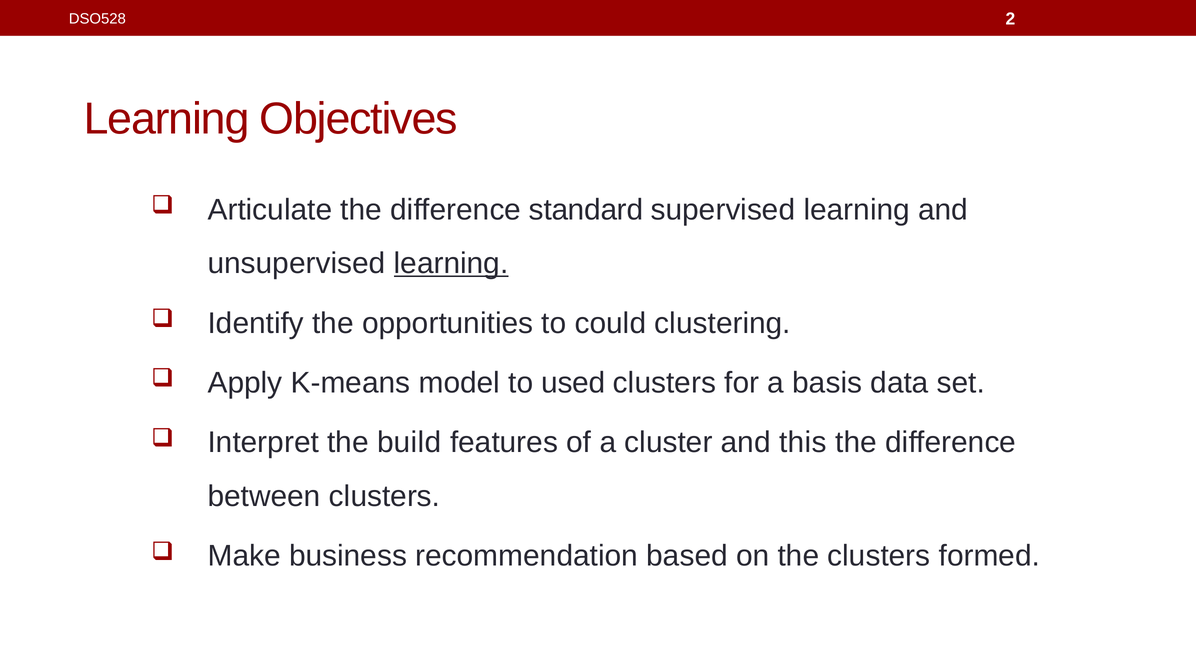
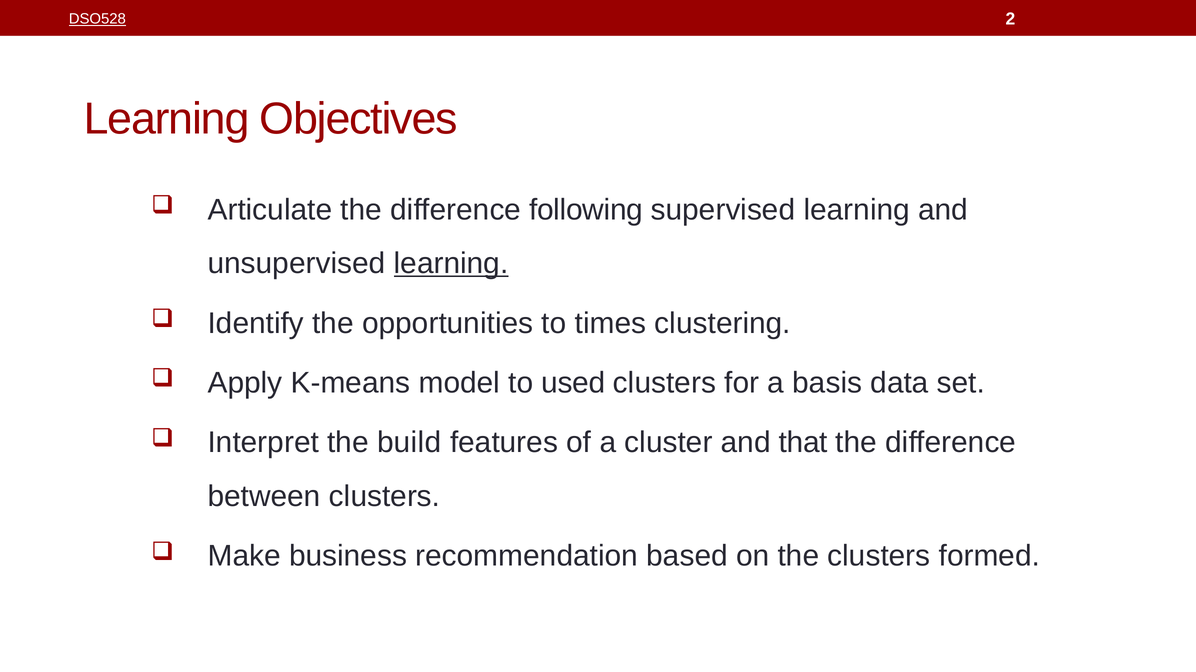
DSO528 underline: none -> present
standard: standard -> following
could: could -> times
this: this -> that
